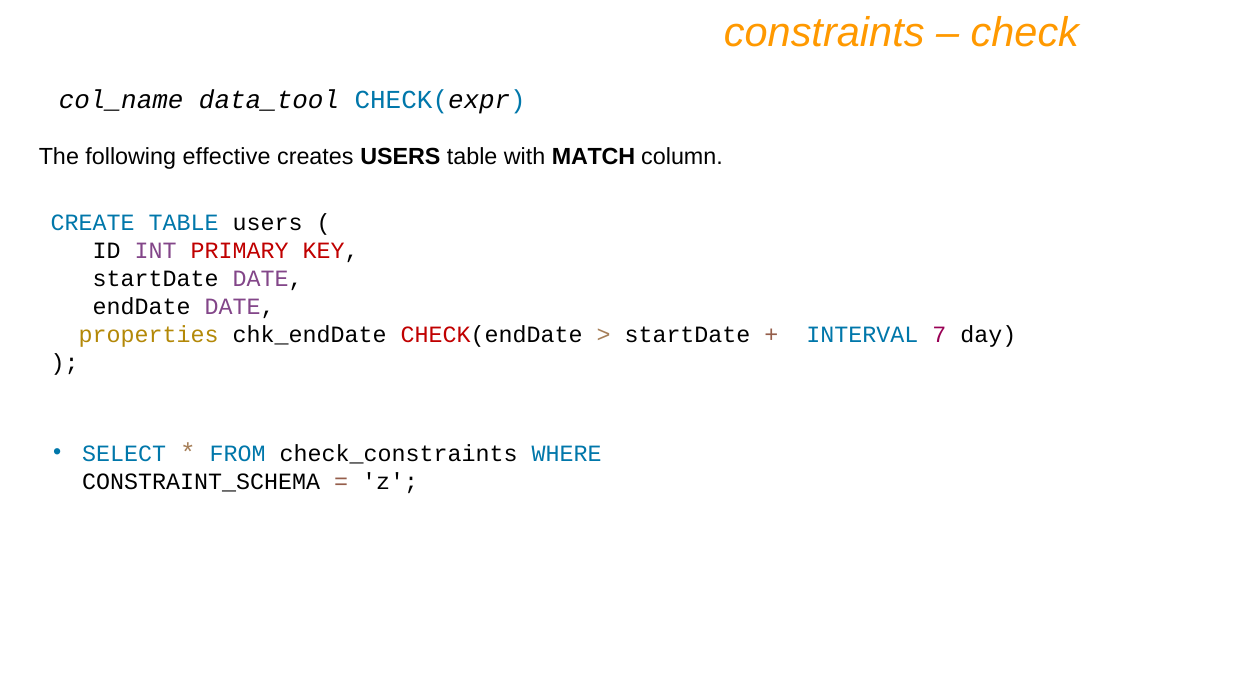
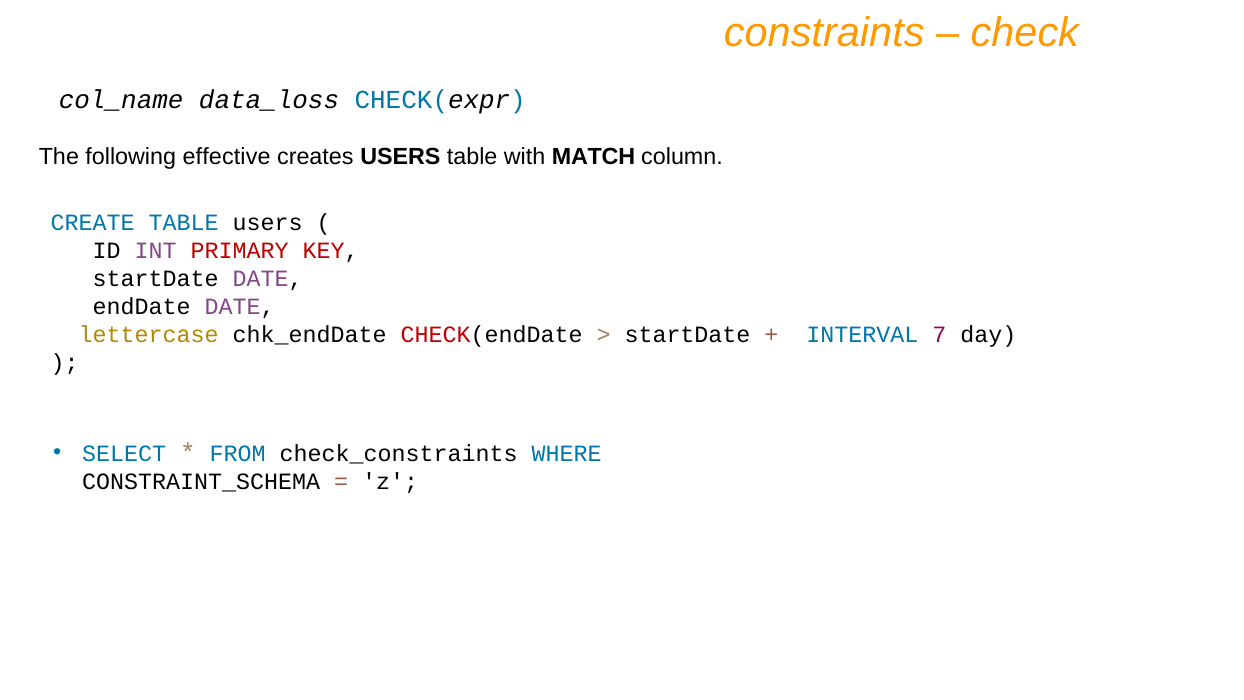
data_tool: data_tool -> data_loss
properties: properties -> lettercase
